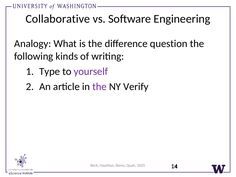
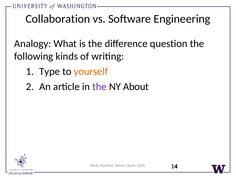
Collaborative: Collaborative -> Collaboration
yourself colour: purple -> orange
Verify: Verify -> About
